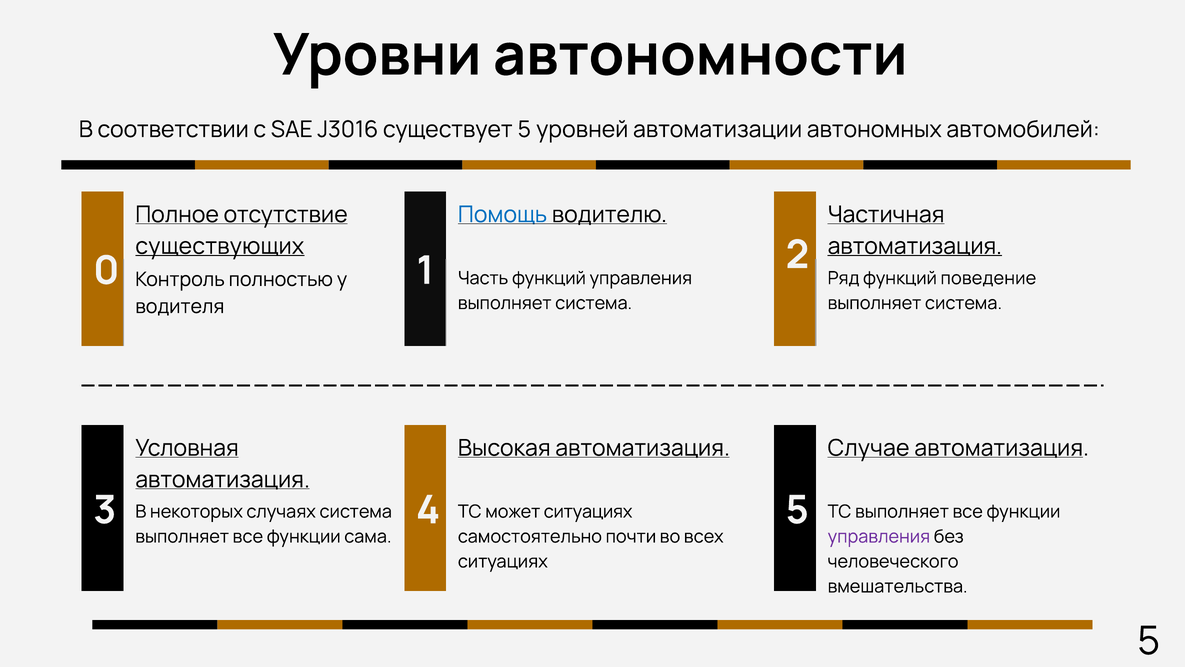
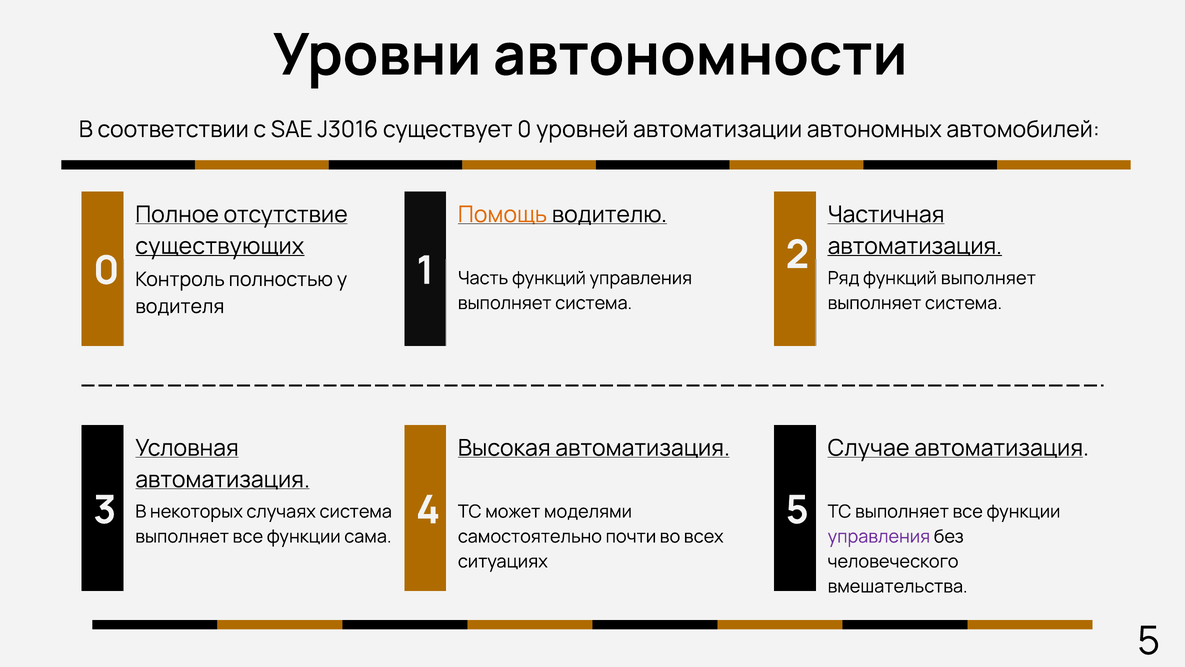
существует 5: 5 -> 0
Помощь colour: blue -> orange
функций поведение: поведение -> выполняет
может ситуациях: ситуациях -> моделями
